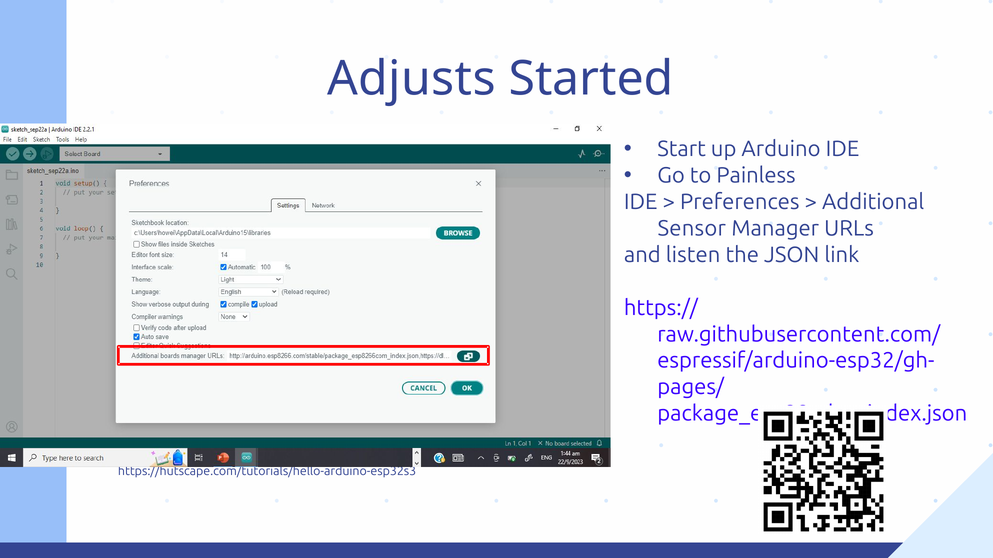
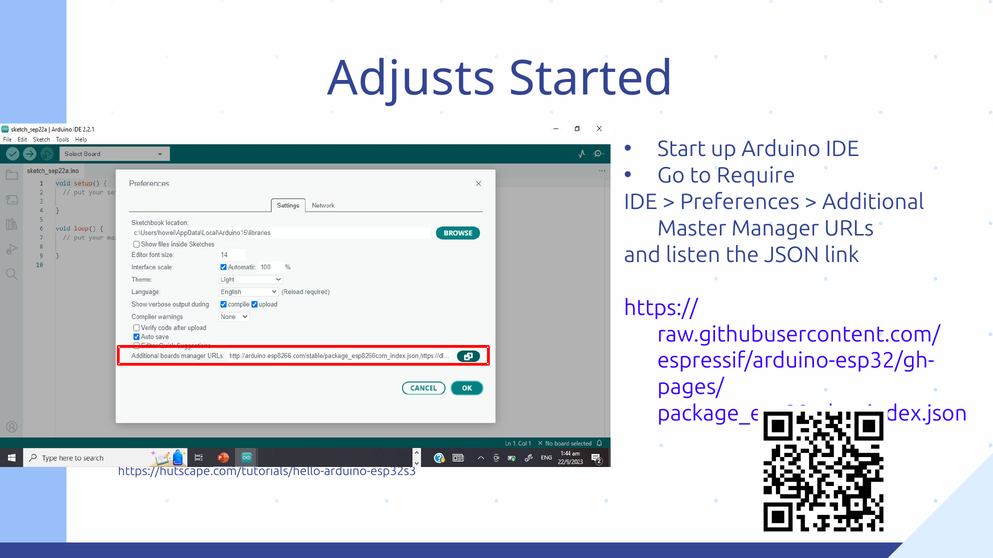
Painless: Painless -> Require
Sensor: Sensor -> Master
